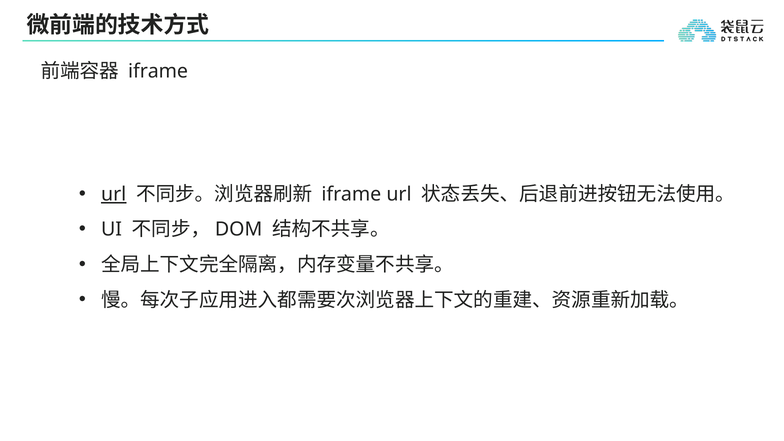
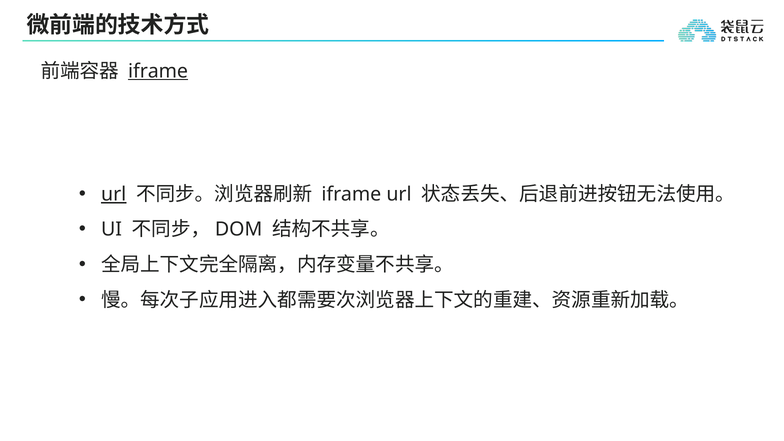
iframe at (158, 71) underline: none -> present
